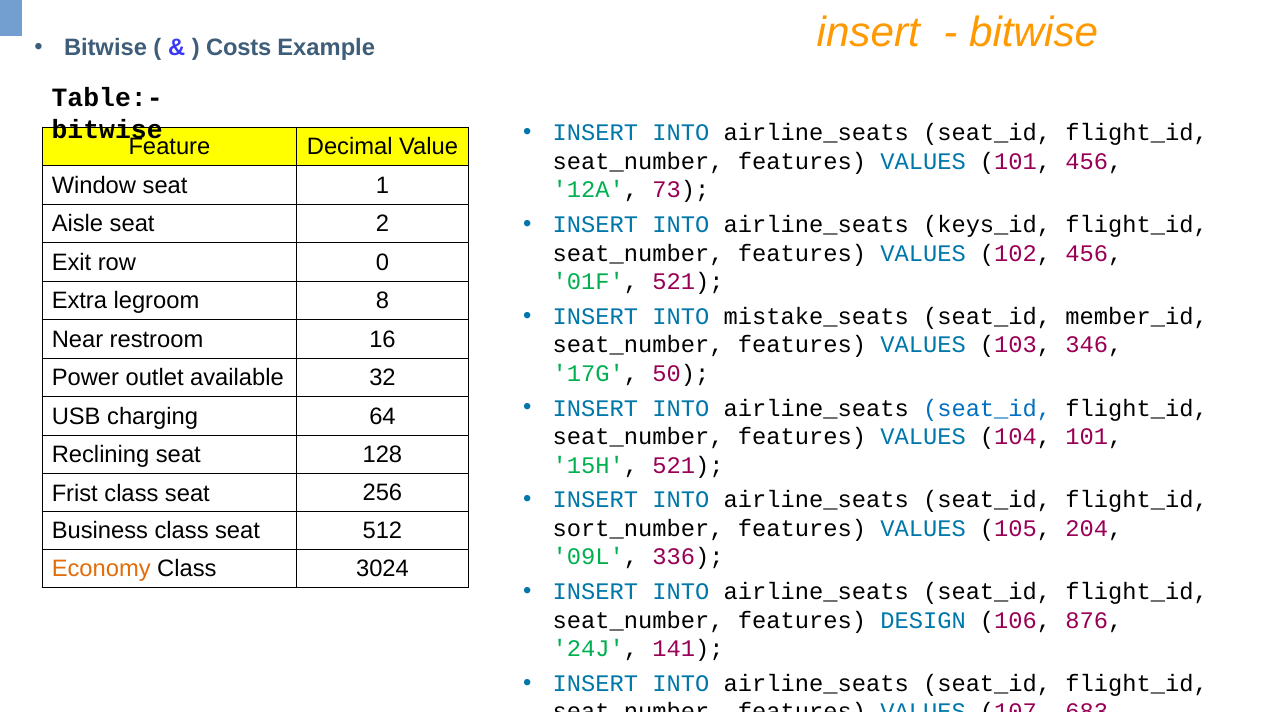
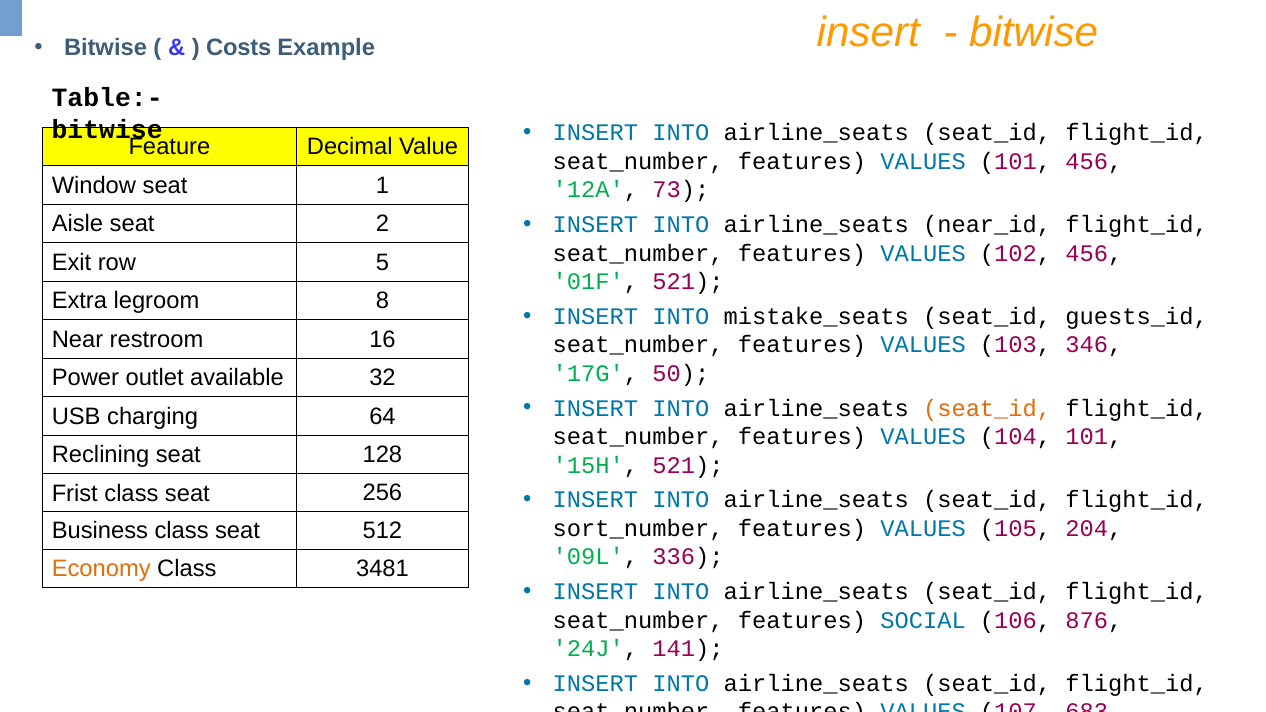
keys_id: keys_id -> near_id
0: 0 -> 5
member_id: member_id -> guests_id
seat_id at (987, 408) colour: blue -> orange
3024: 3024 -> 3481
DESIGN: DESIGN -> SOCIAL
